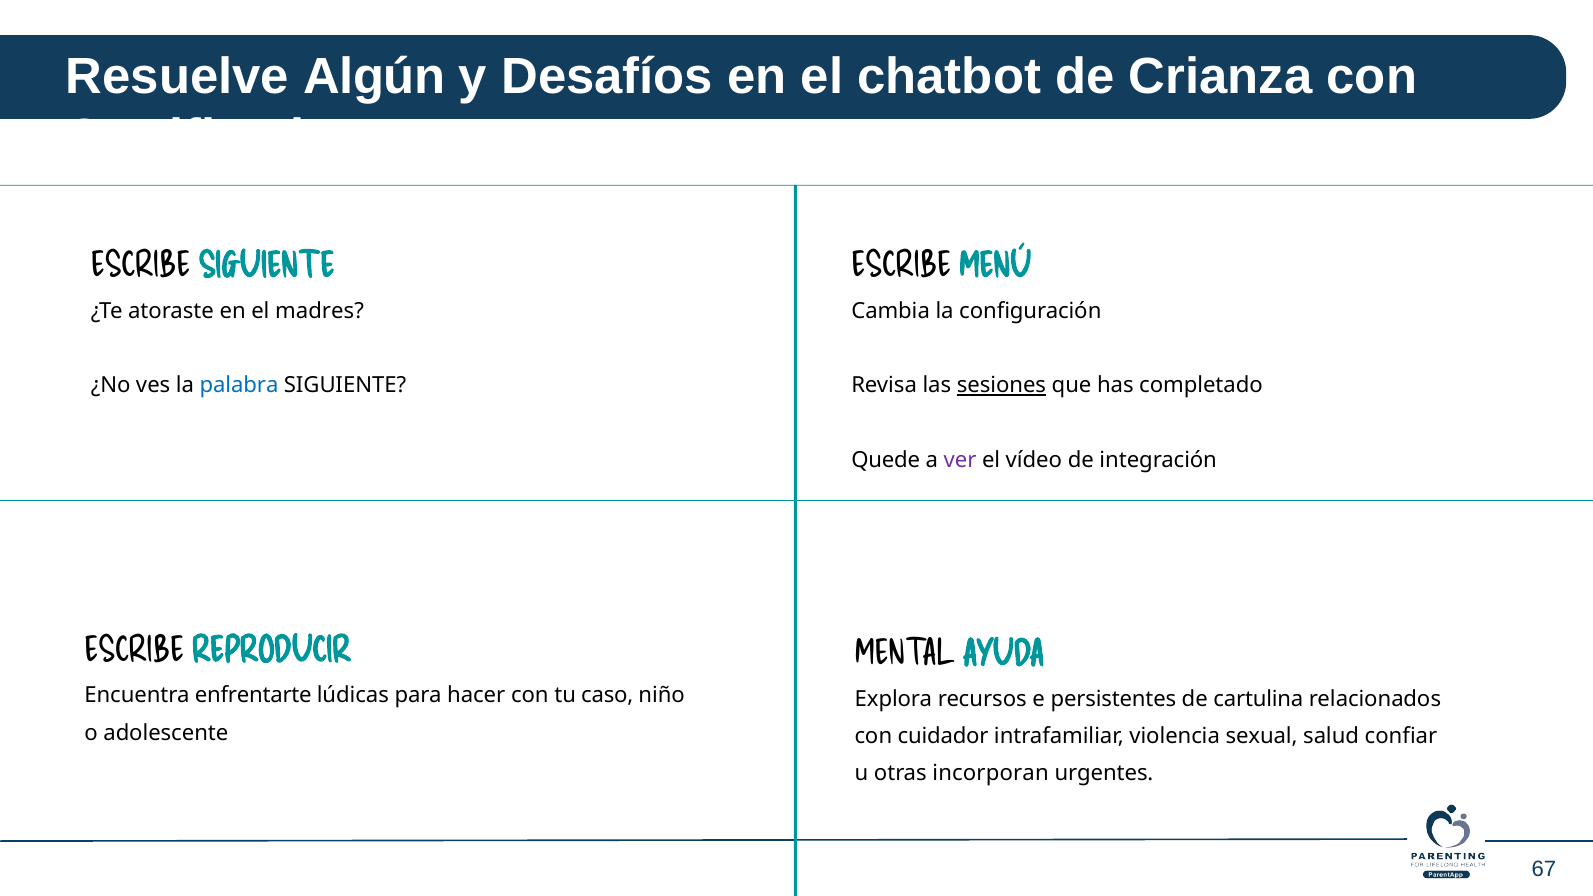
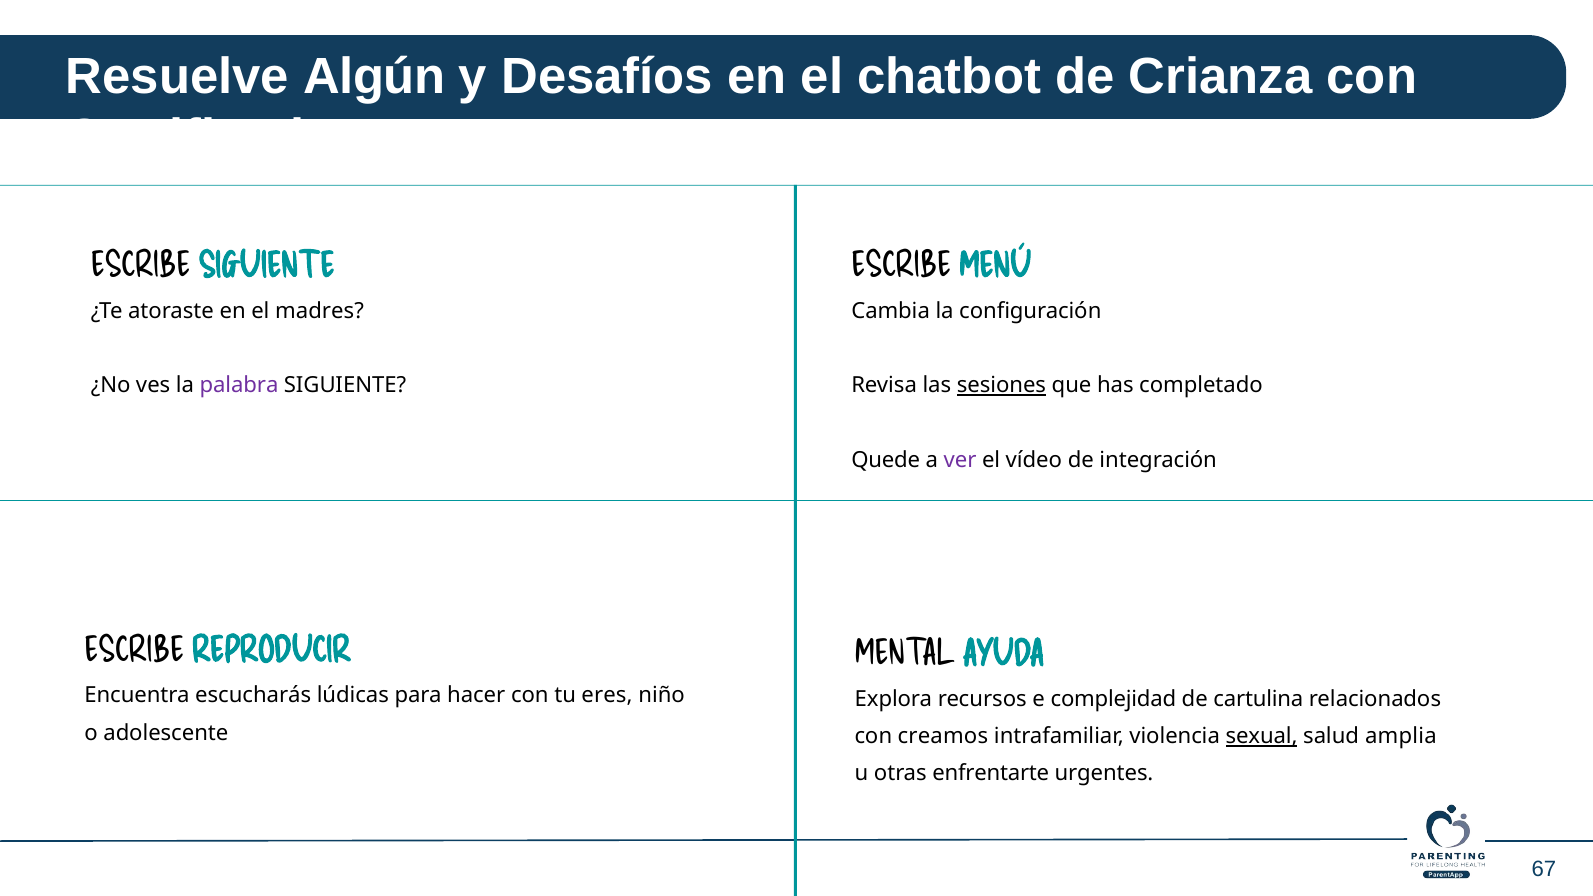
palabra colour: blue -> purple
enfrentarte: enfrentarte -> escucharás
caso: caso -> eres
persistentes: persistentes -> complejidad
cuidador: cuidador -> creamos
sexual underline: none -> present
confiar: confiar -> amplia
incorporan: incorporan -> enfrentarte
